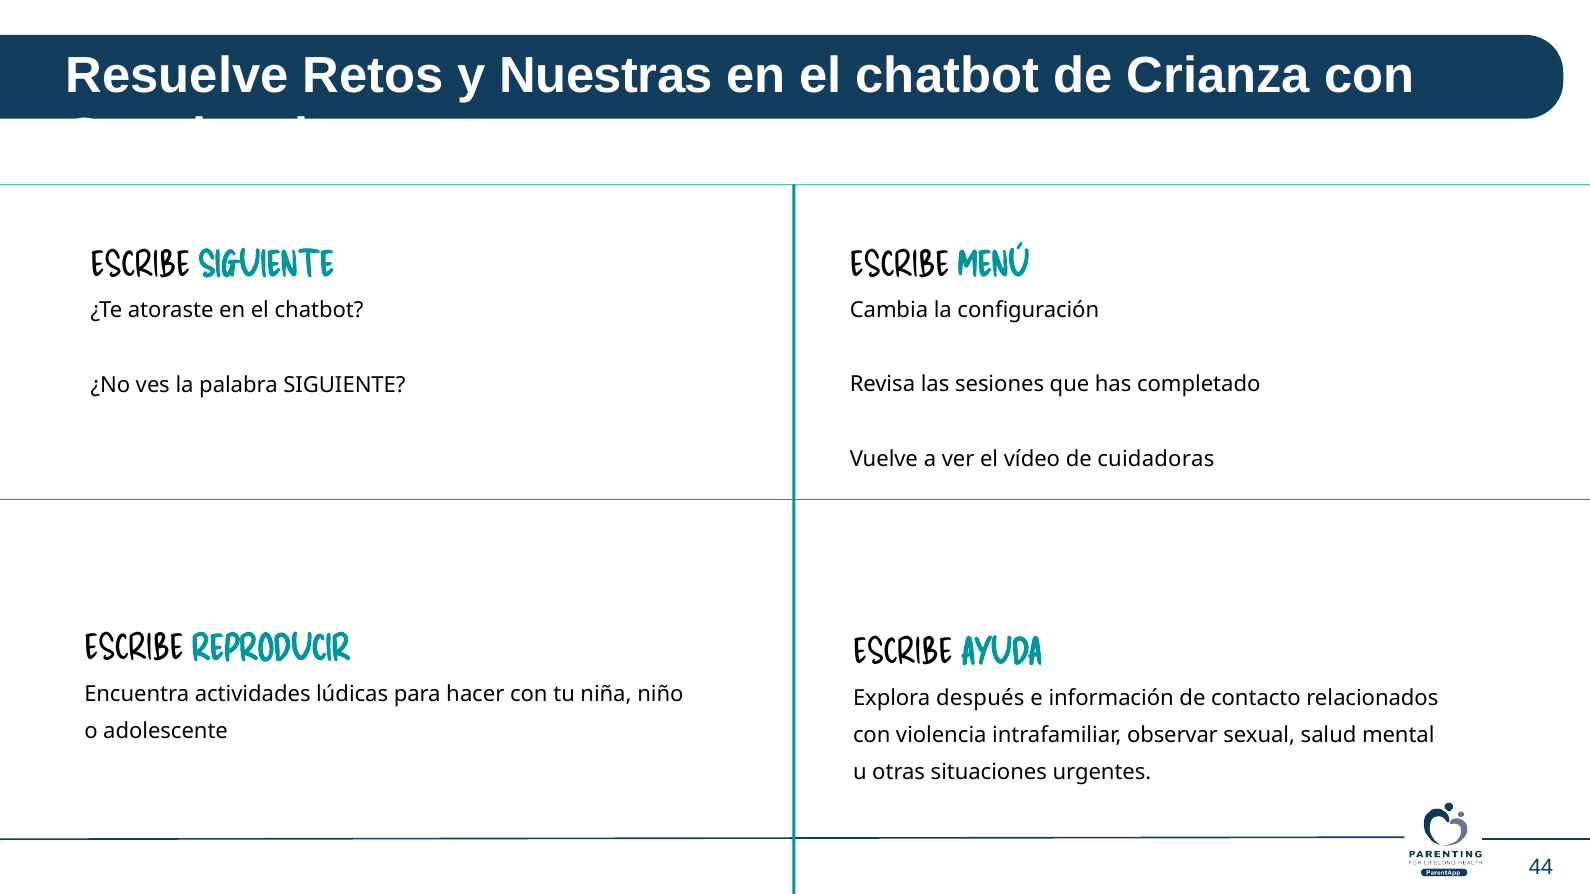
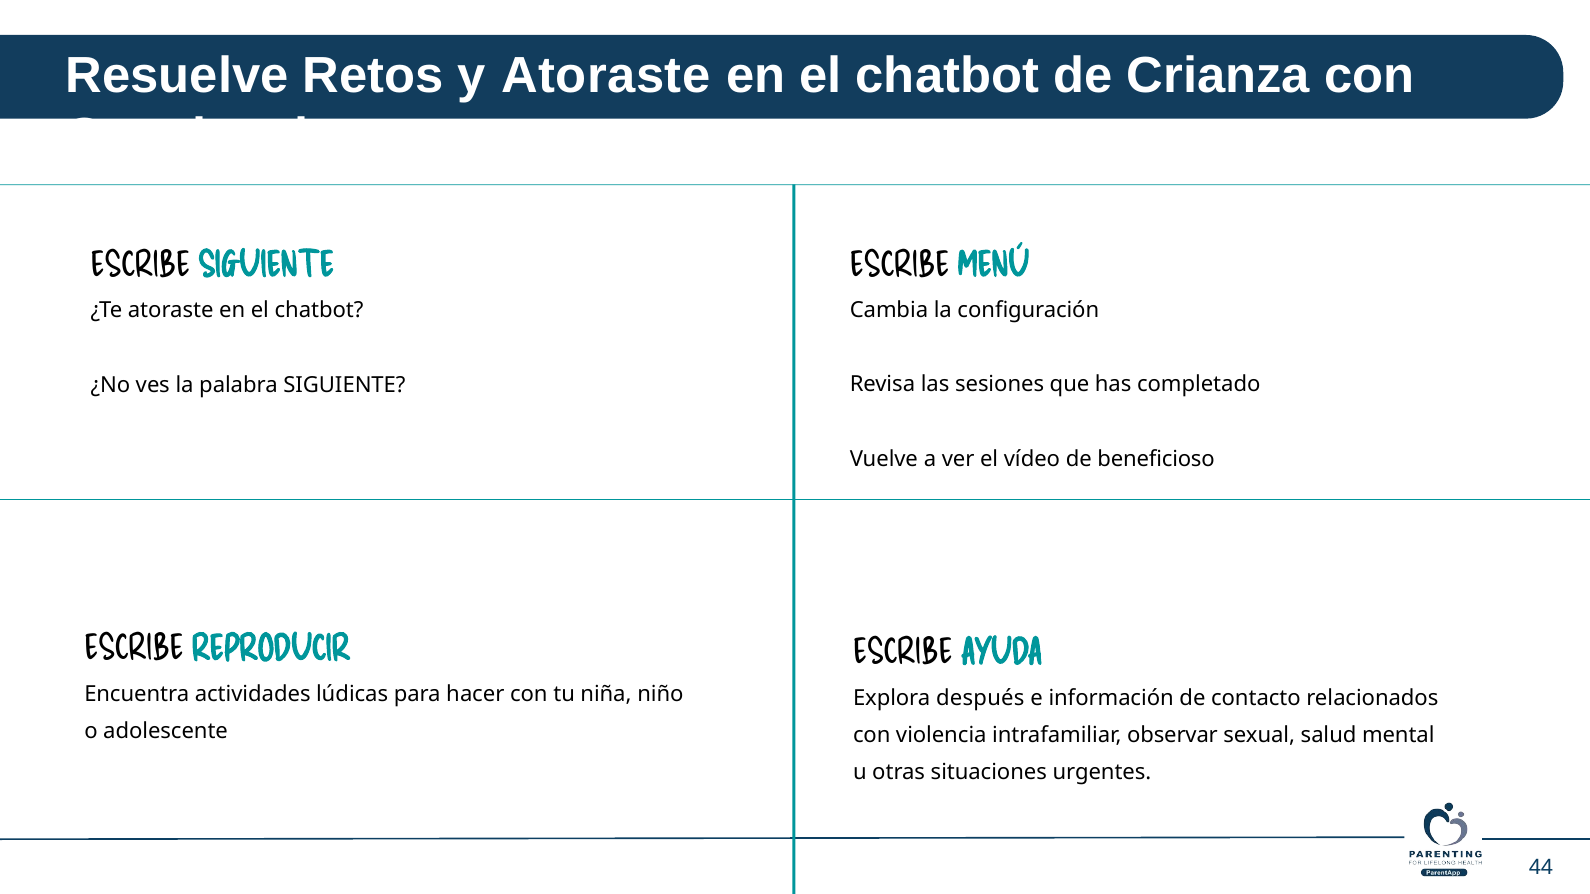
y Nuestras: Nuestras -> Atoraste
cuidadoras: cuidadoras -> beneficioso
